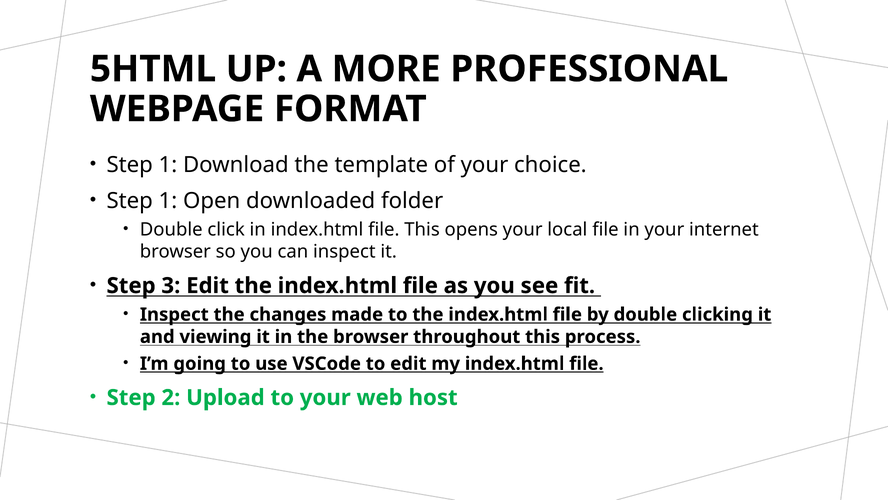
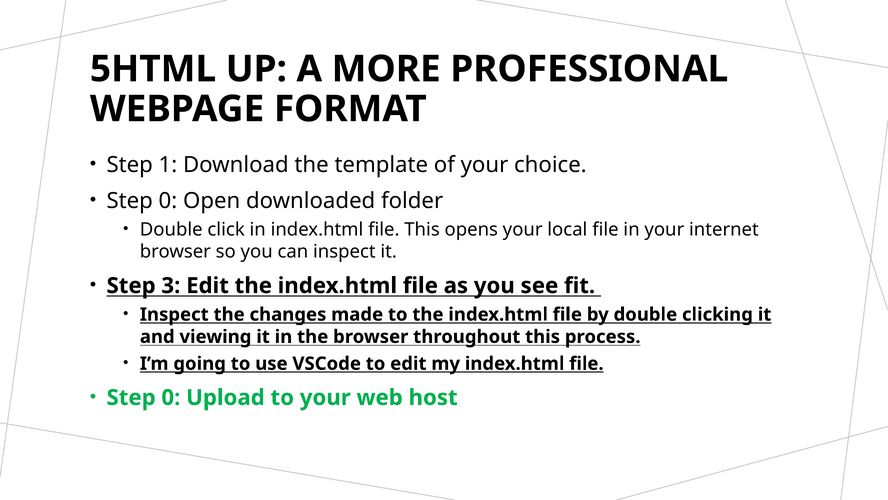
1 at (168, 200): 1 -> 0
2 at (171, 397): 2 -> 0
